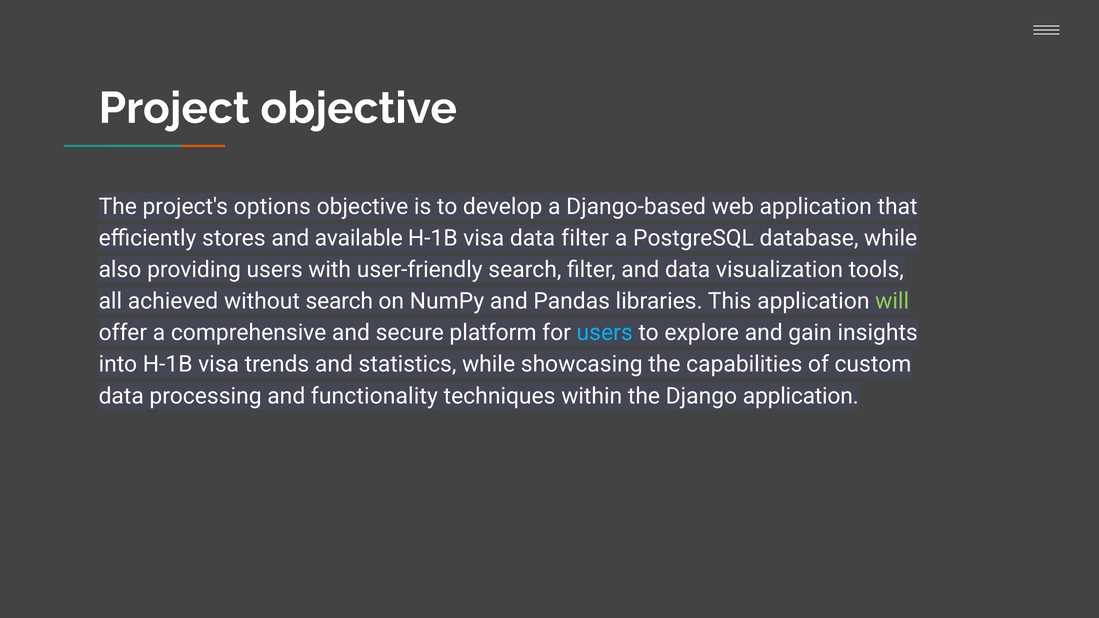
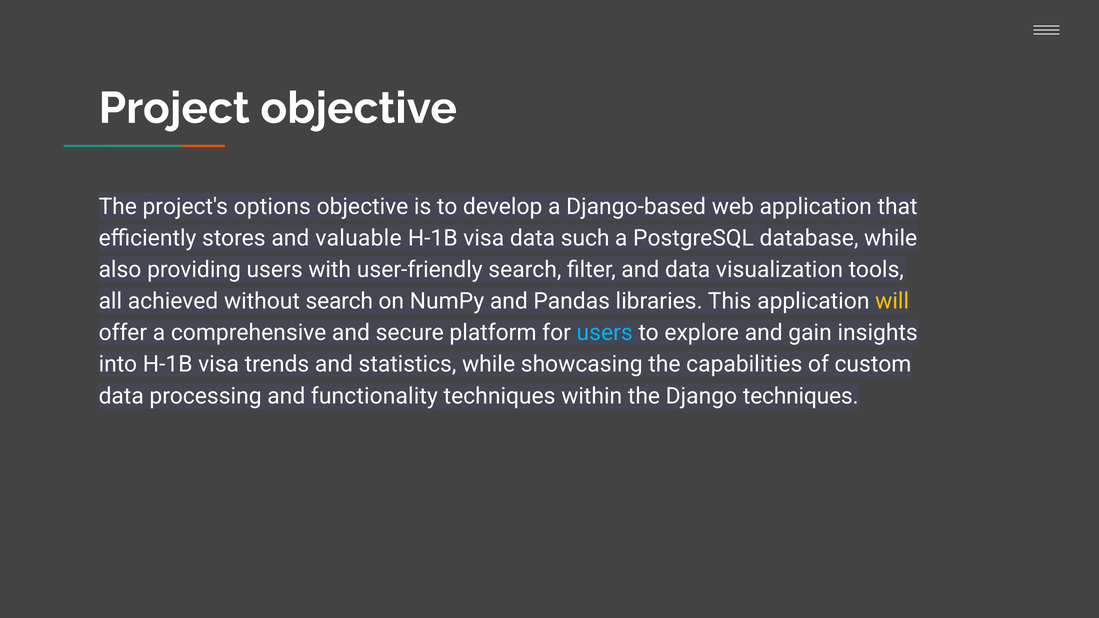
available: available -> valuable
data filter: filter -> such
will colour: light green -> yellow
Django application: application -> techniques
